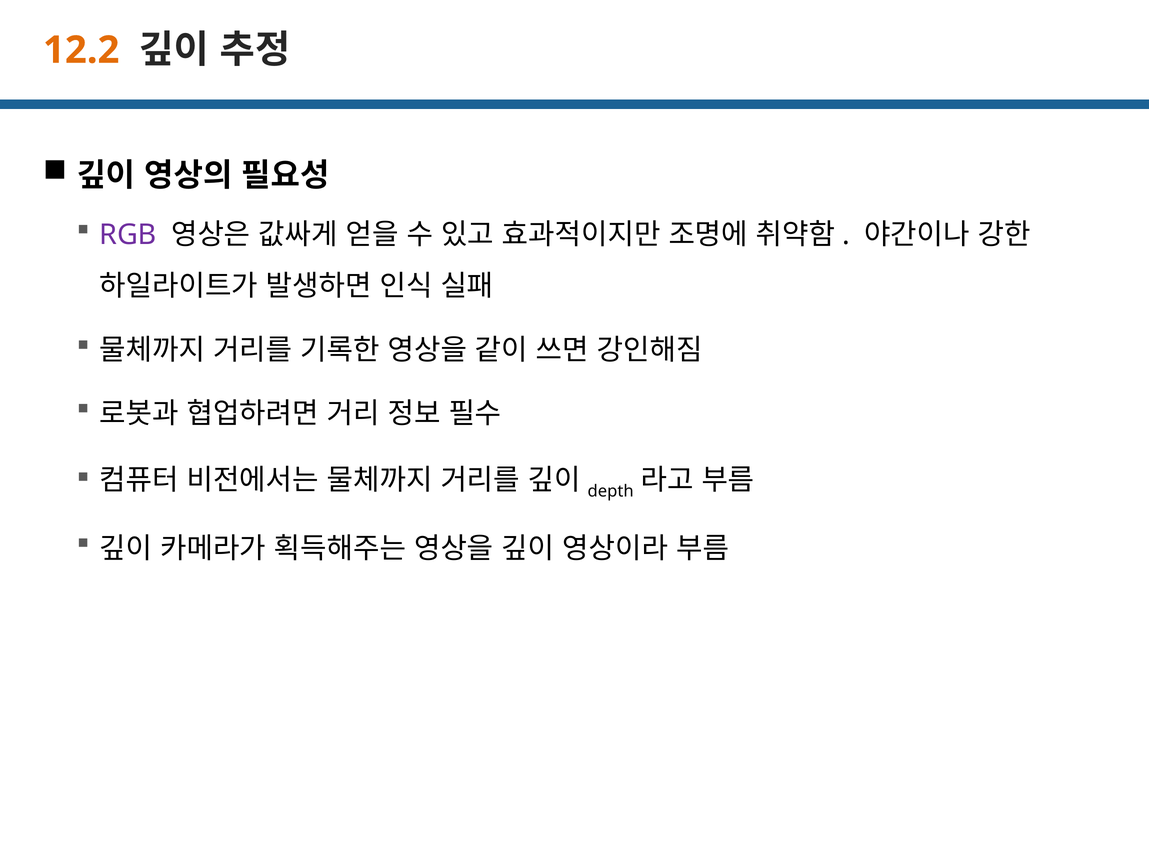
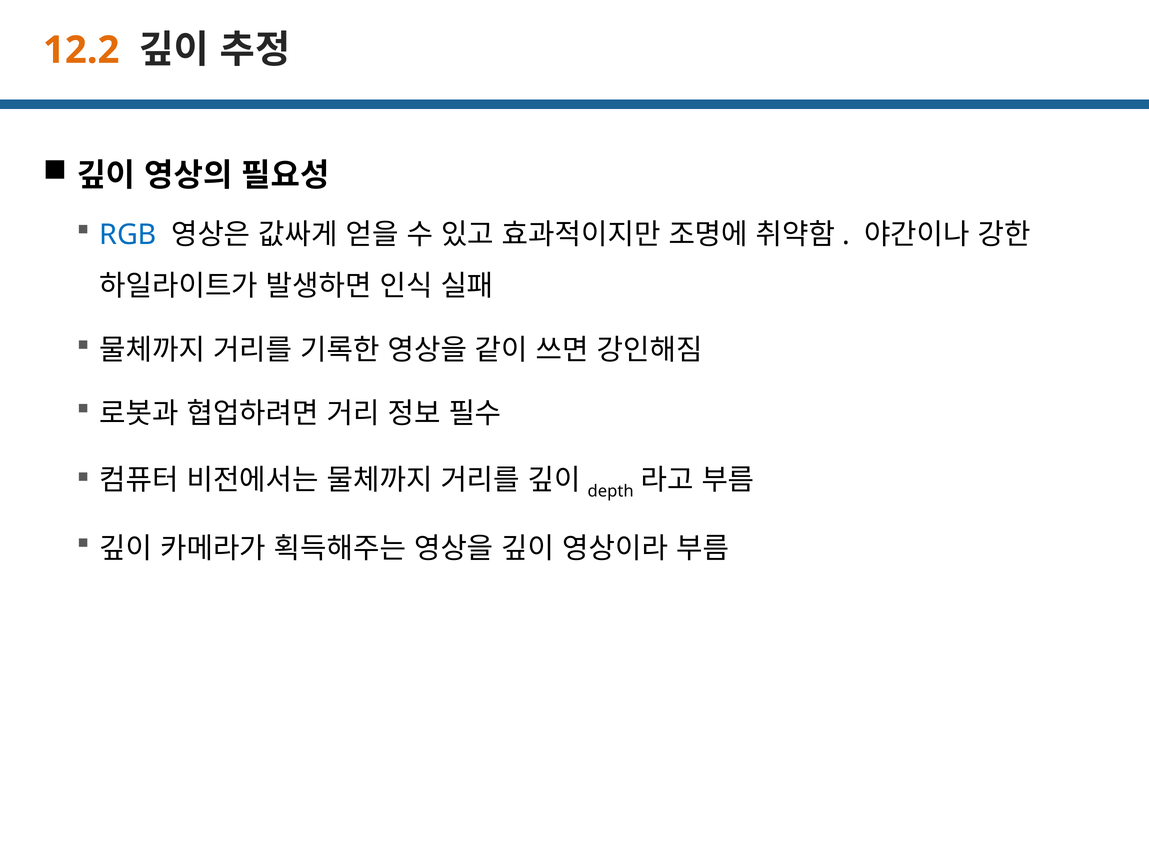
RGB colour: purple -> blue
